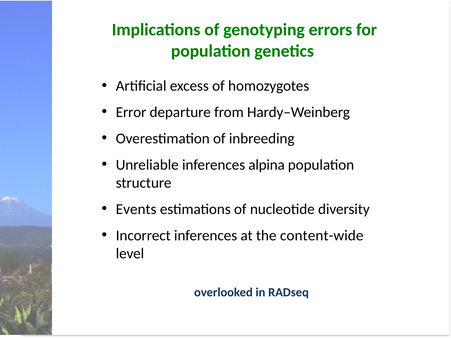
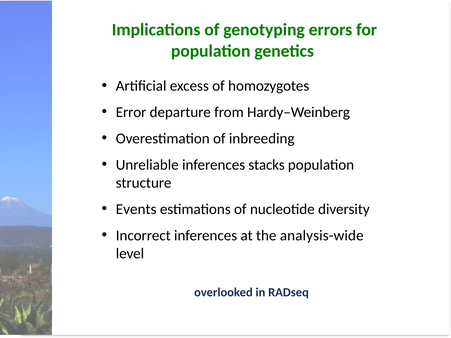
alpina: alpina -> stacks
content-wide: content-wide -> analysis-wide
